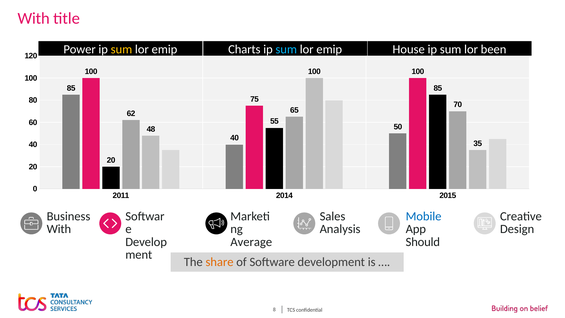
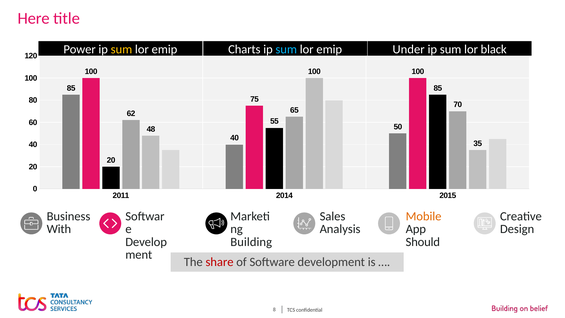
With at (34, 18): With -> Here
House: House -> Under
been: been -> black
Mobile colour: blue -> orange
Average: Average -> Building
share colour: orange -> red
